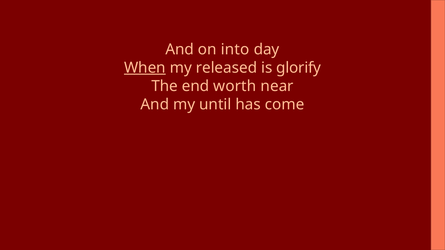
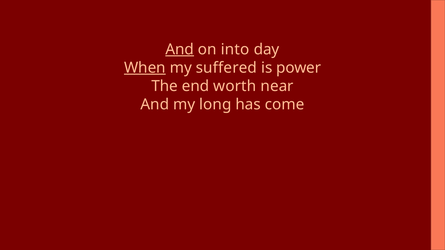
And at (180, 49) underline: none -> present
released: released -> suffered
glorify: glorify -> power
until: until -> long
